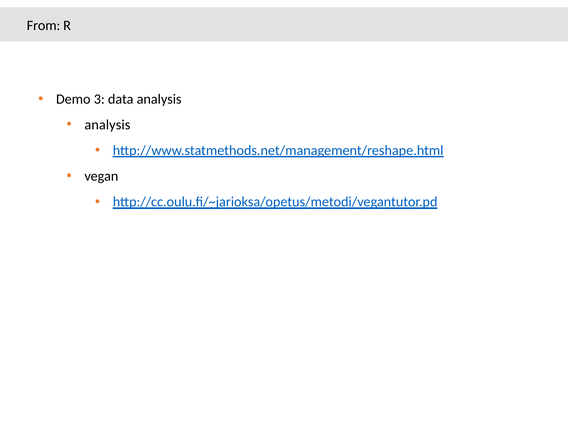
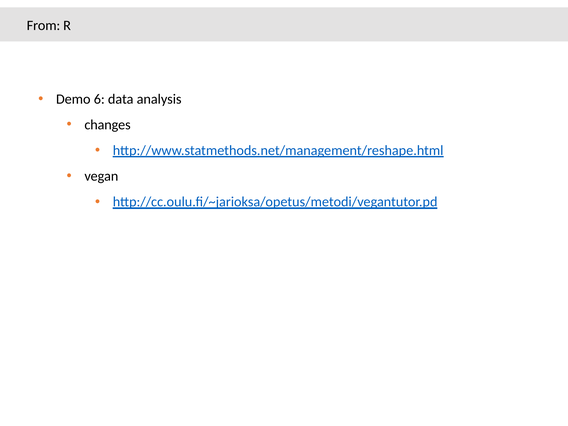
3: 3 -> 6
analysis at (107, 125): analysis -> changes
